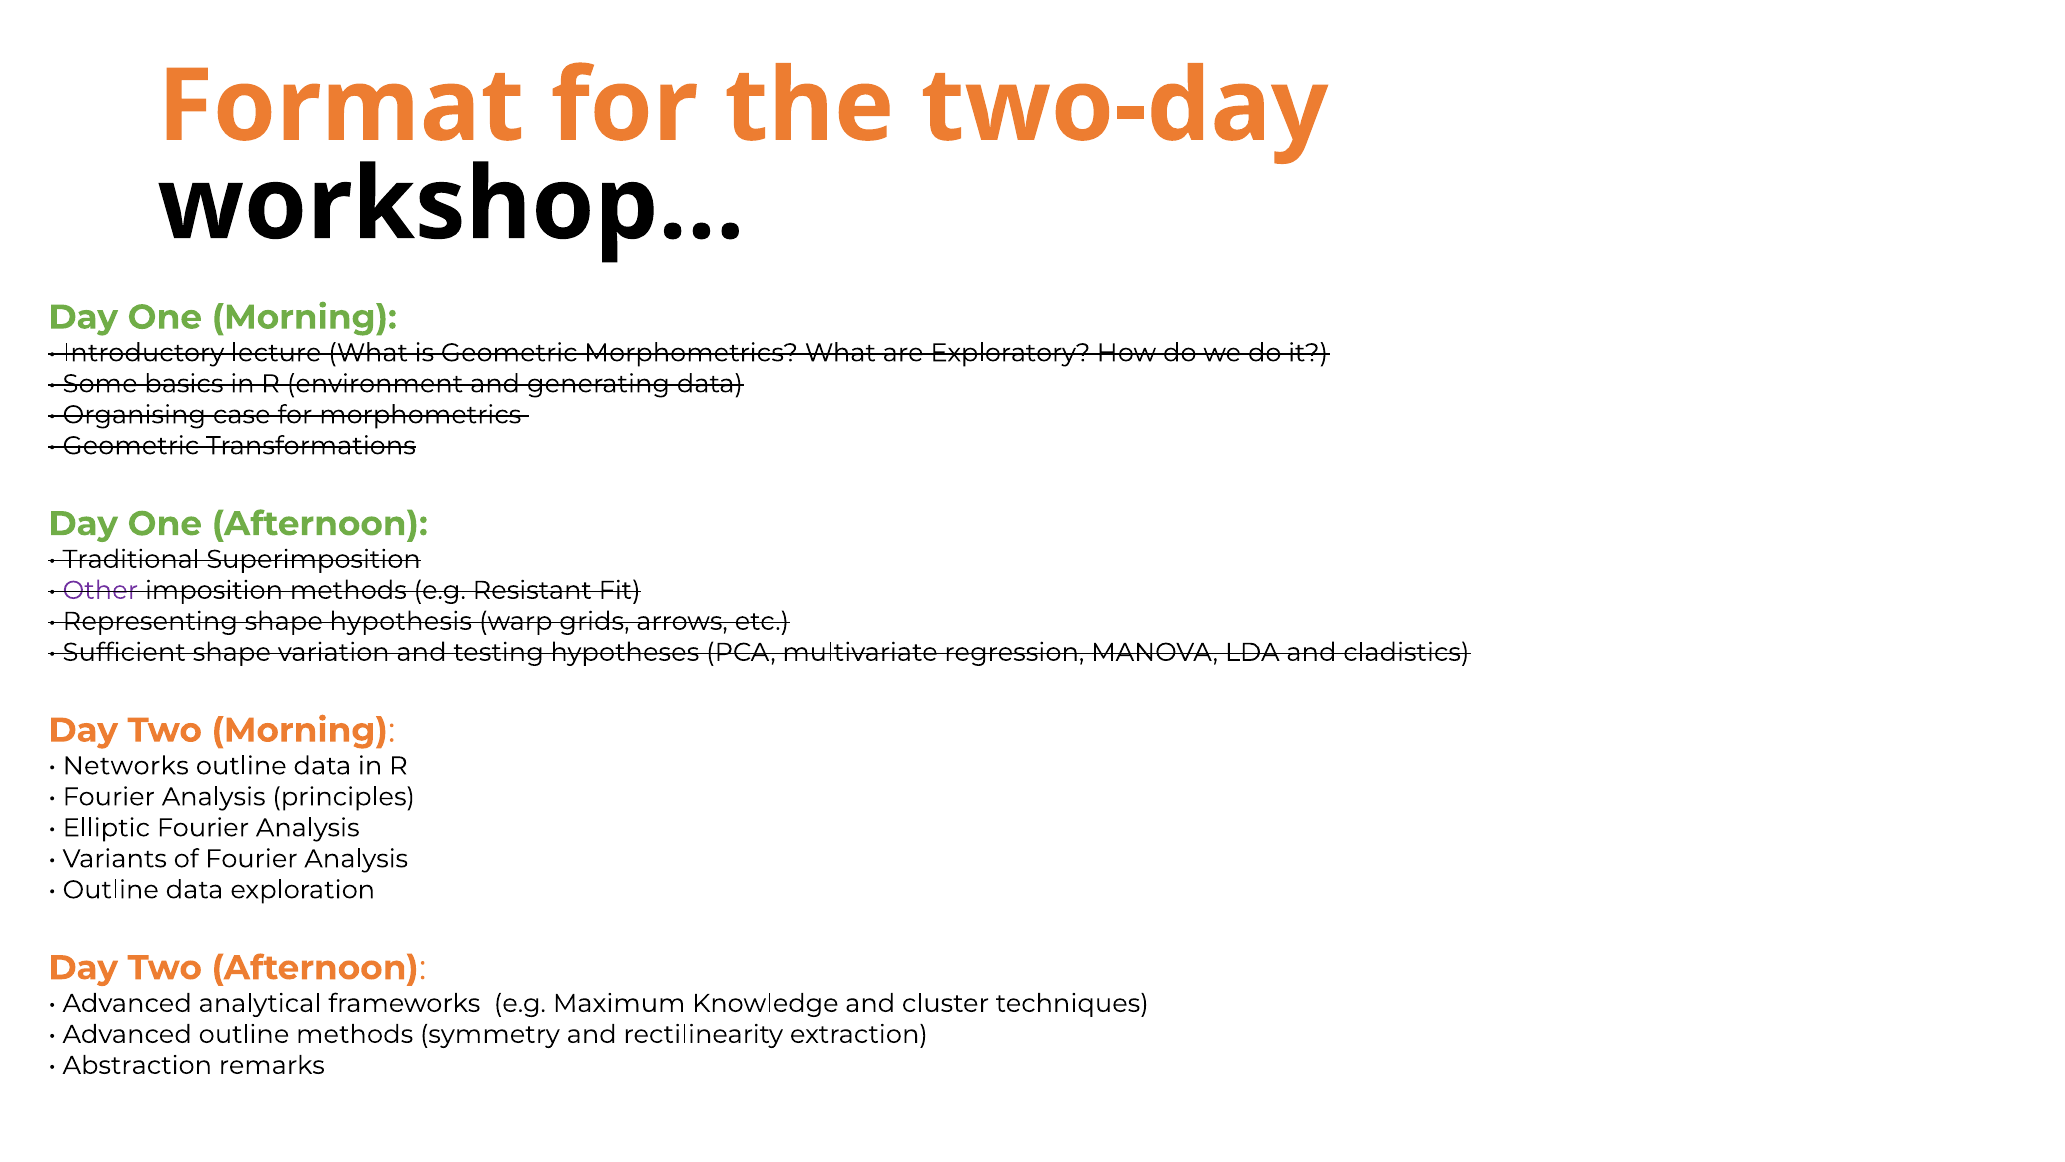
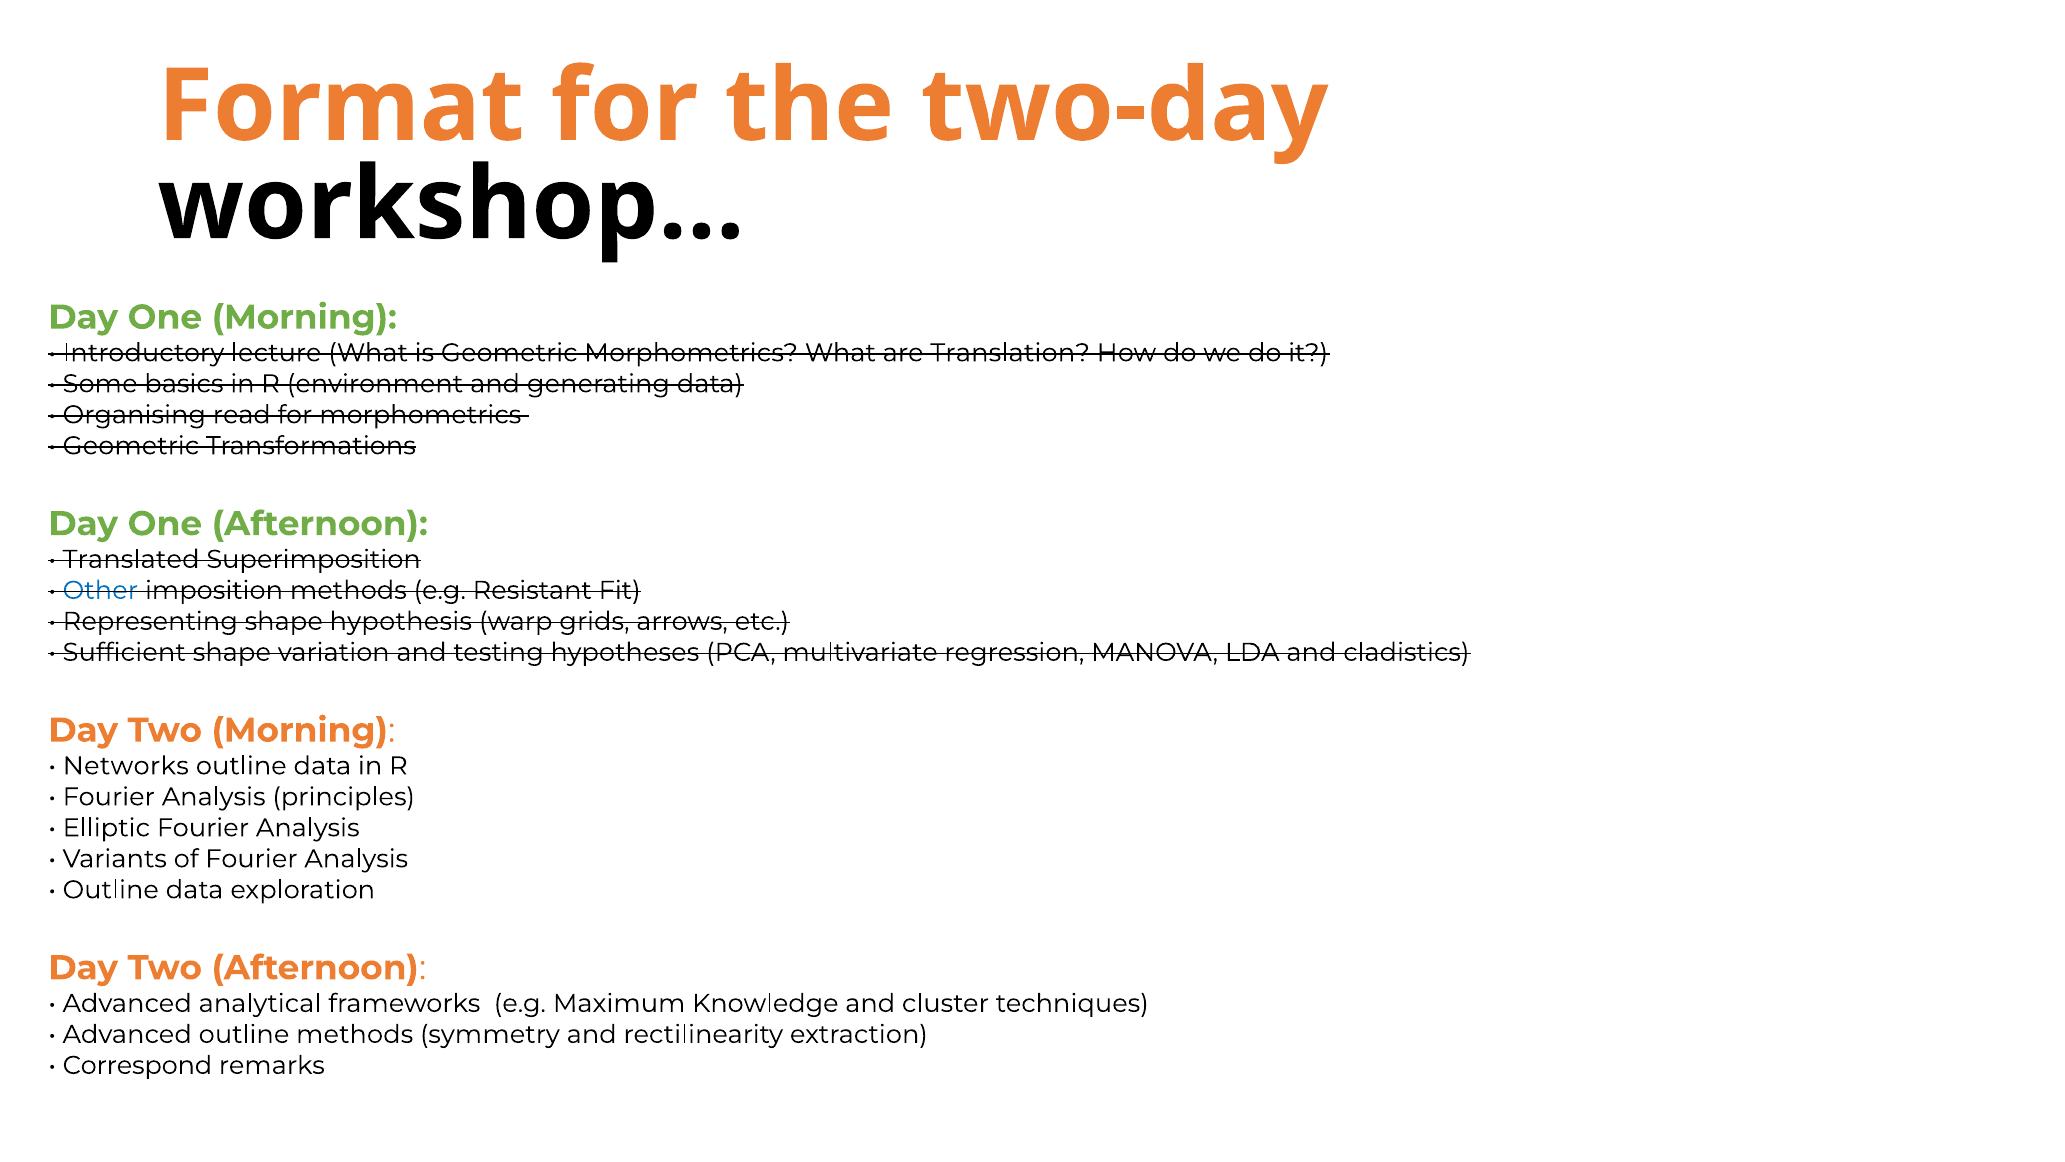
Exploratory: Exploratory -> Translation
case: case -> read
Traditional: Traditional -> Translated
Other colour: purple -> blue
Abstraction: Abstraction -> Correspond
